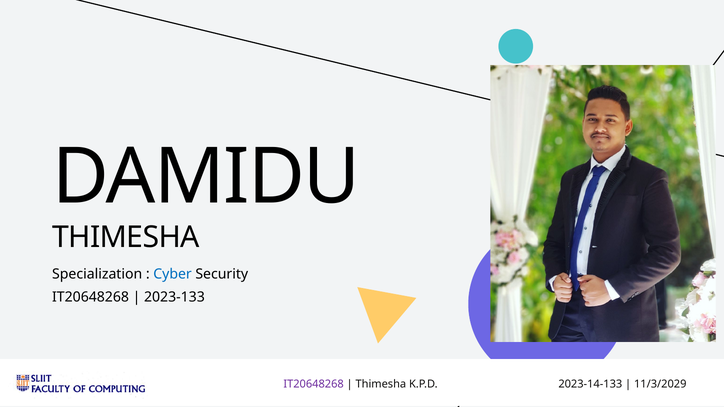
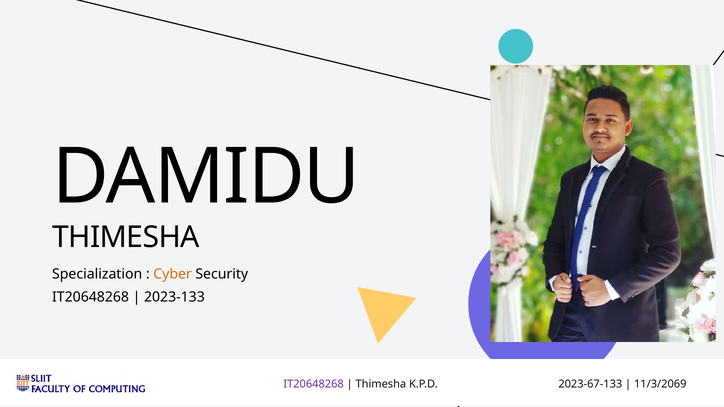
Cyber colour: blue -> orange
2023-14-133: 2023-14-133 -> 2023-67-133
11/3/2029: 11/3/2029 -> 11/3/2069
